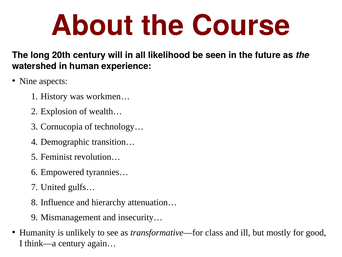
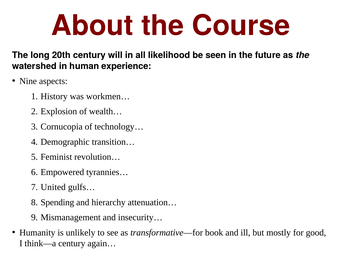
Influence: Influence -> Spending
class: class -> book
